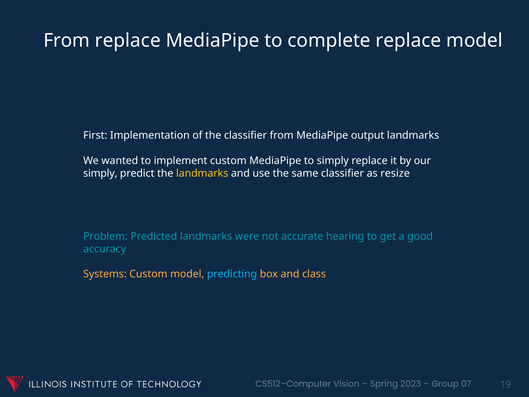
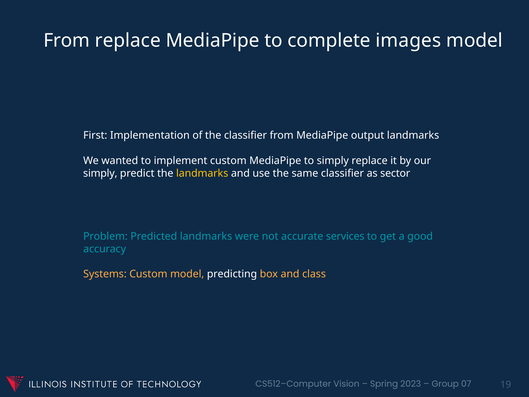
complete replace: replace -> images
resize: resize -> sector
hearing: hearing -> services
predicting colour: light blue -> white
